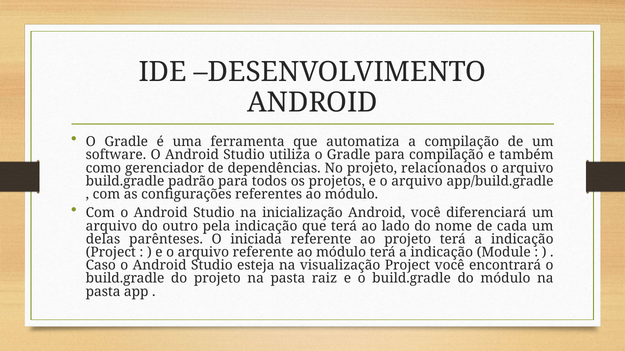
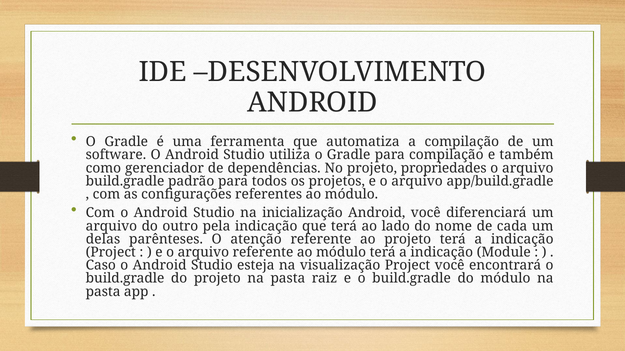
relacionados: relacionados -> propriedades
iniciada: iniciada -> atenção
